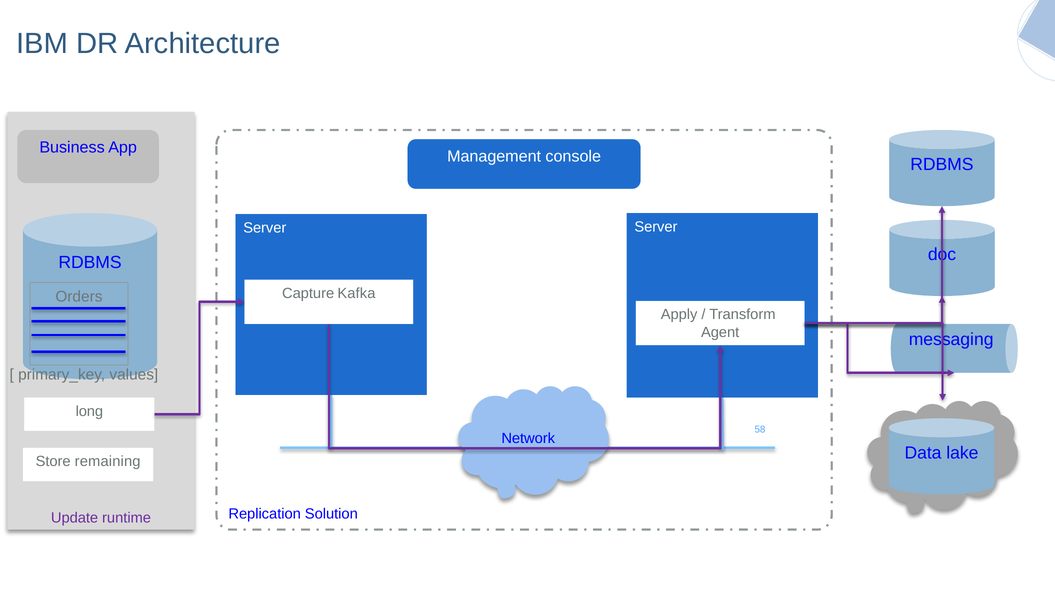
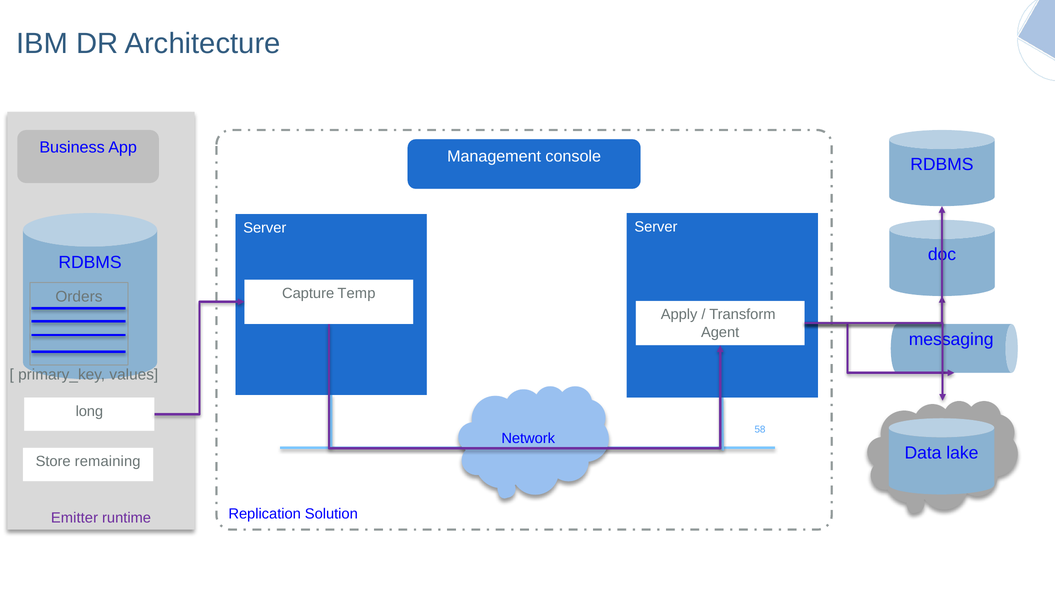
Kafka: Kafka -> Temp
Update: Update -> Emitter
